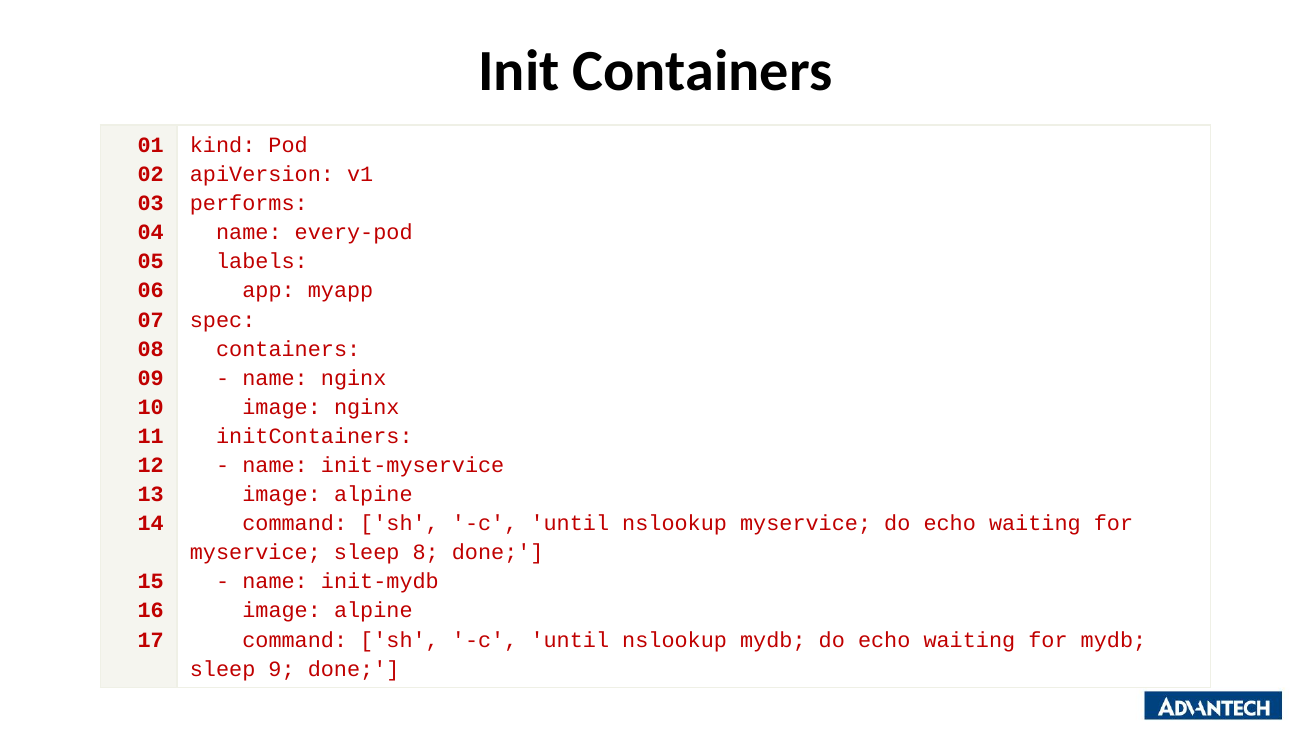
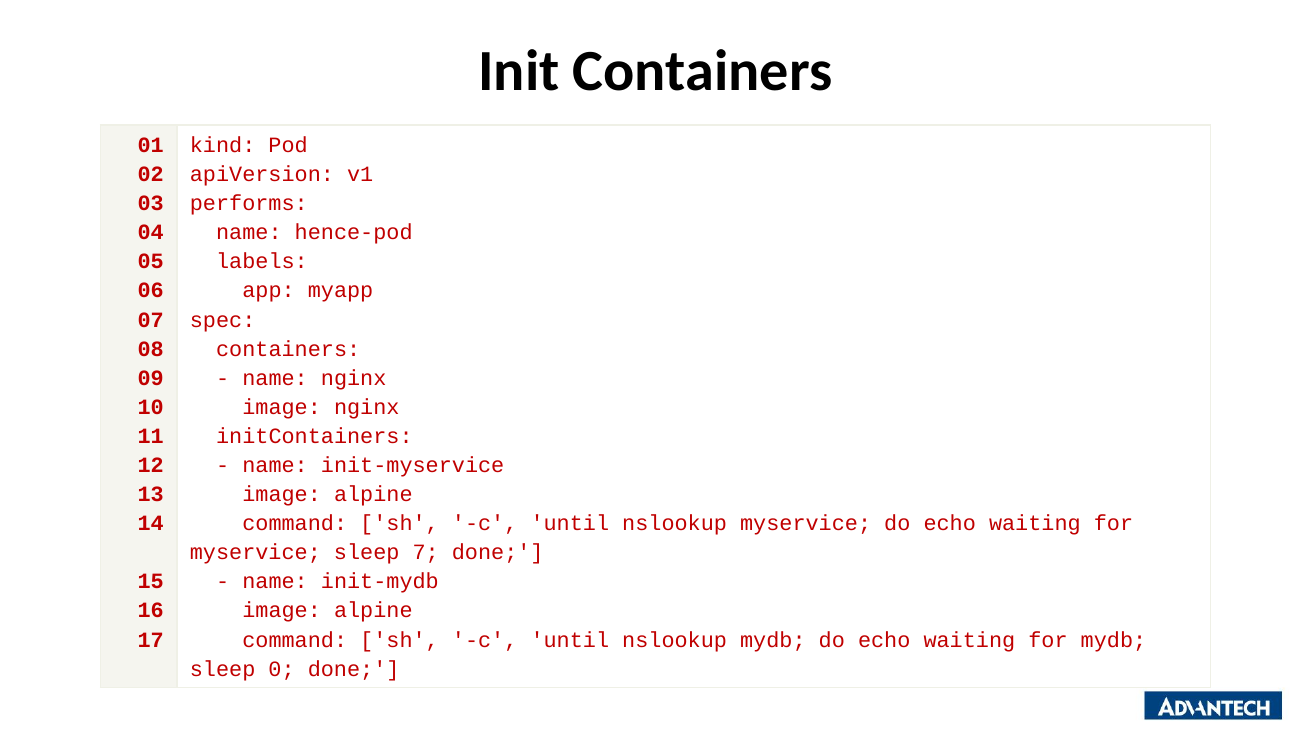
every-pod: every-pod -> hence-pod
8: 8 -> 7
9: 9 -> 0
